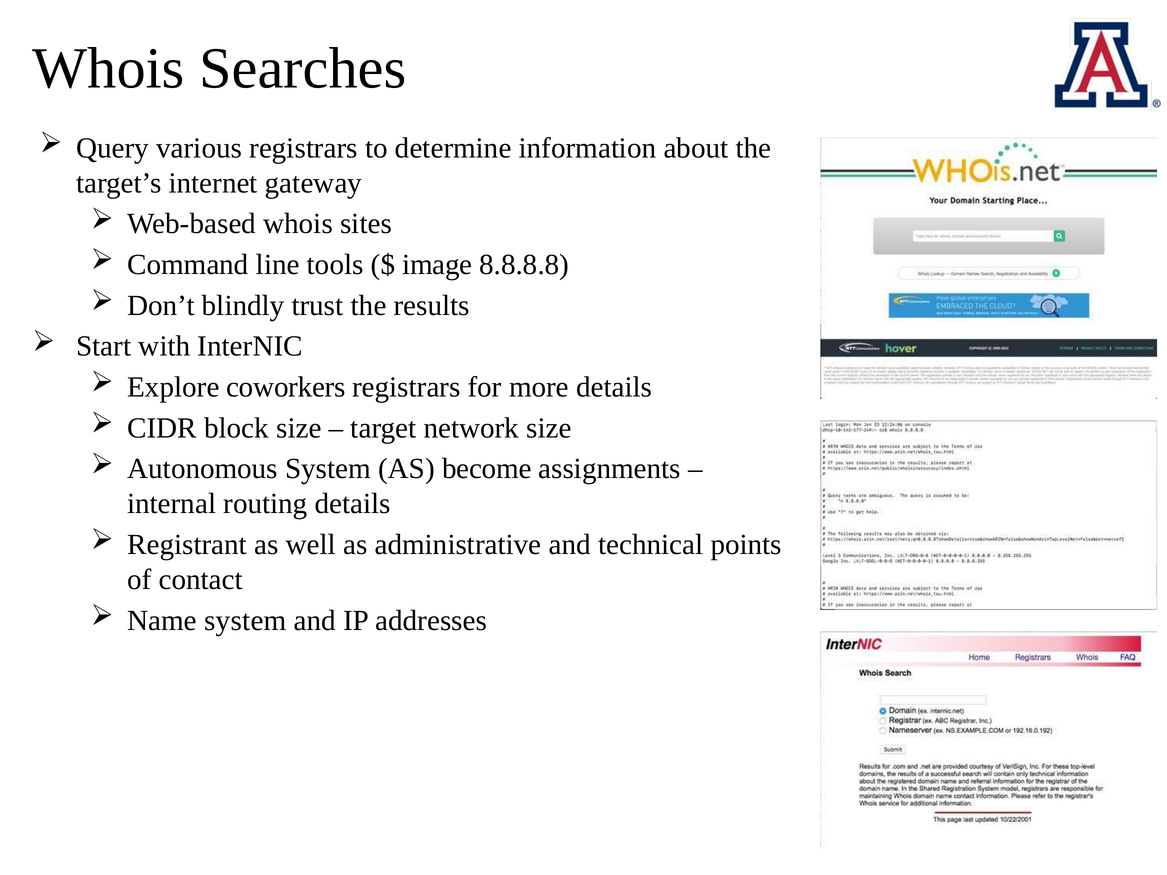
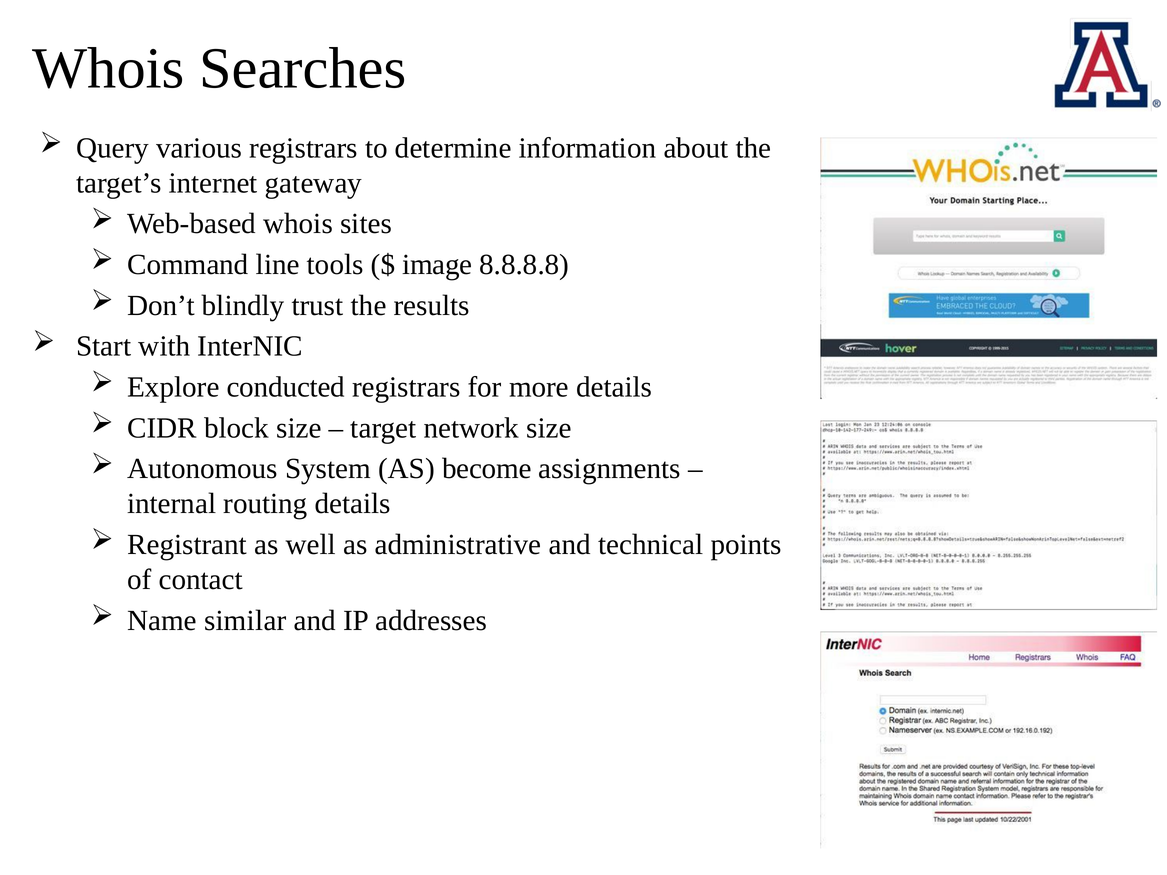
coworkers: coworkers -> conducted
Name system: system -> similar
